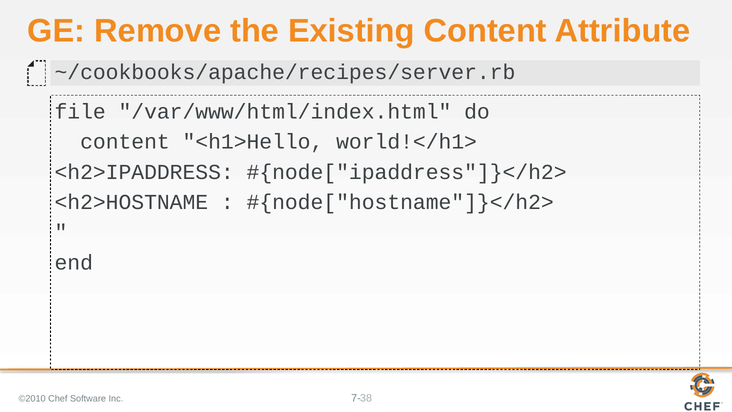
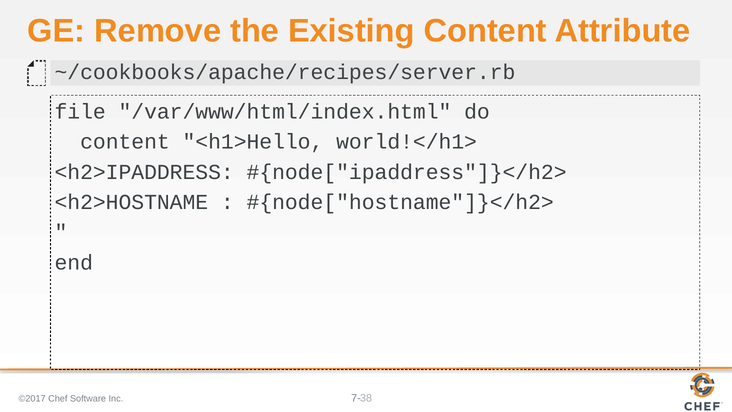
©2010: ©2010 -> ©2017
